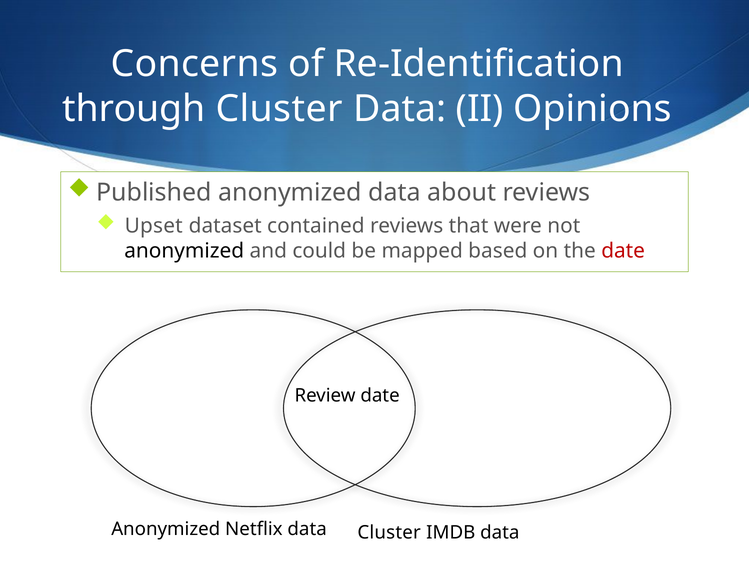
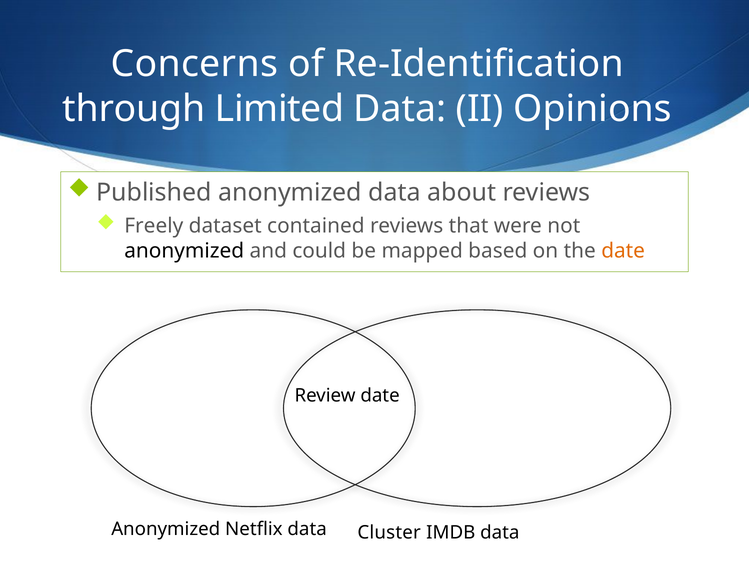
through Cluster: Cluster -> Limited
Upset: Upset -> Freely
date at (623, 251) colour: red -> orange
